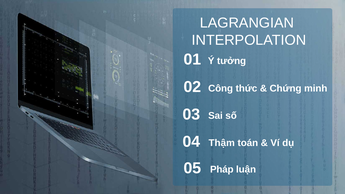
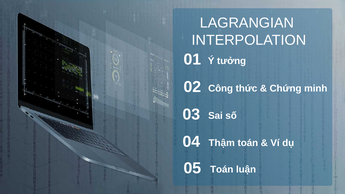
Pháp at (222, 170): Pháp -> Toán
